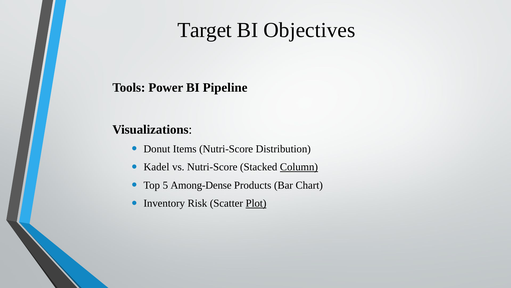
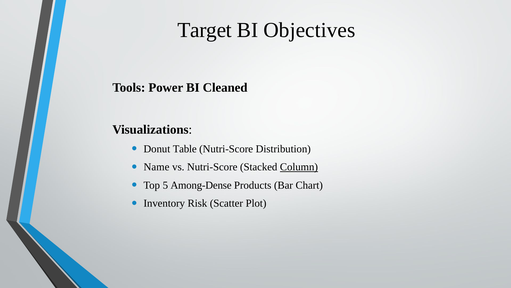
Pipeline: Pipeline -> Cleaned
Items: Items -> Table
Kadel: Kadel -> Name
Plot underline: present -> none
